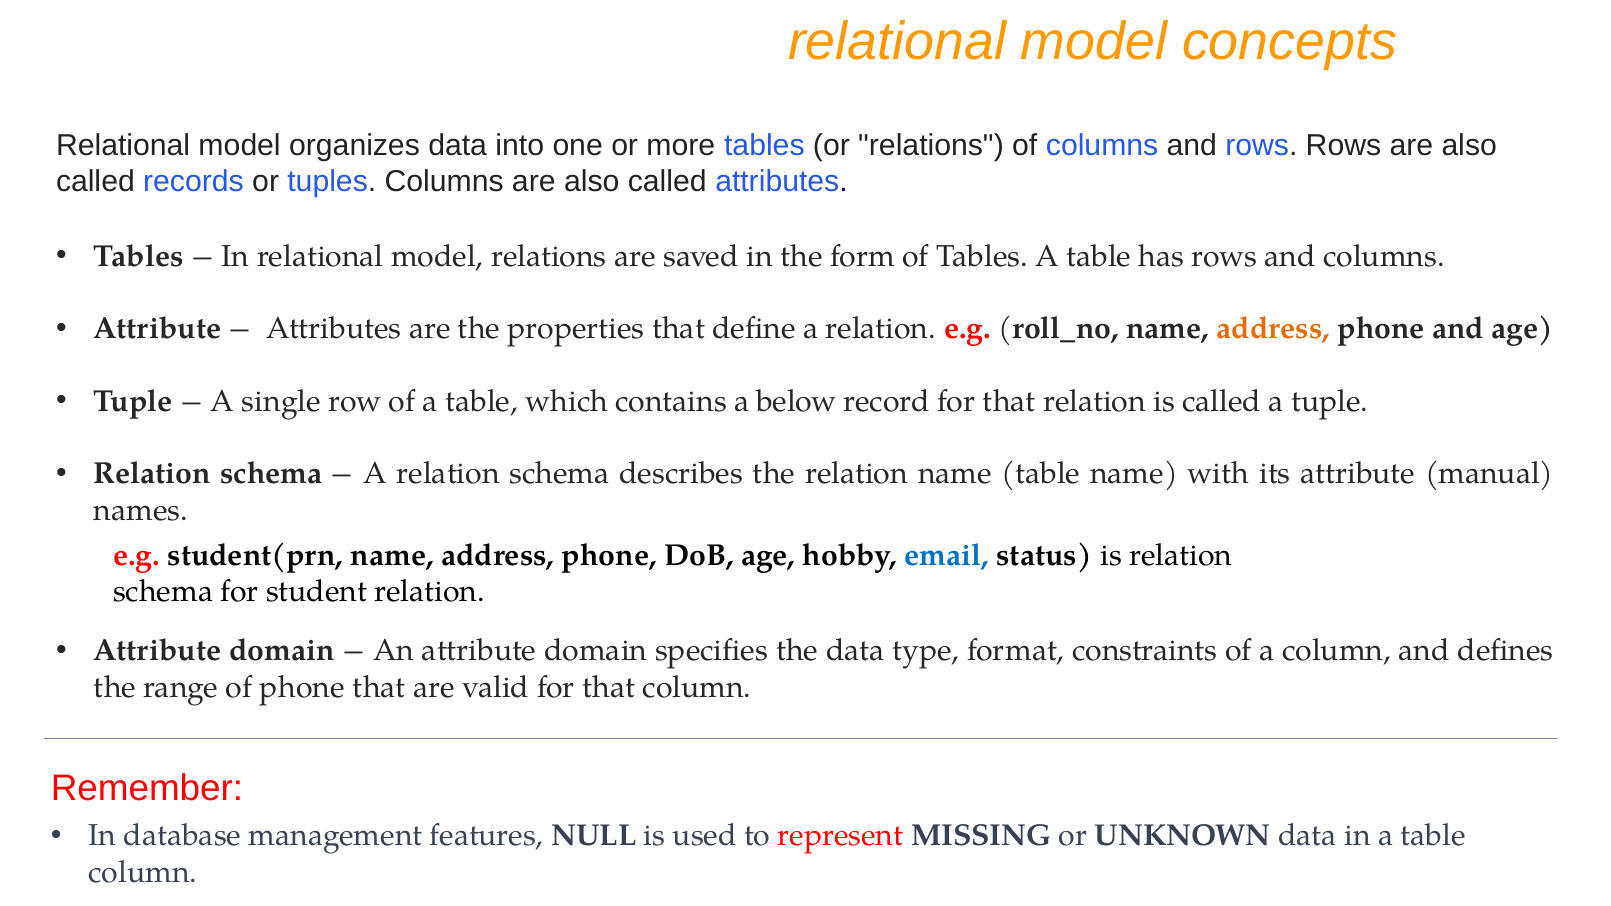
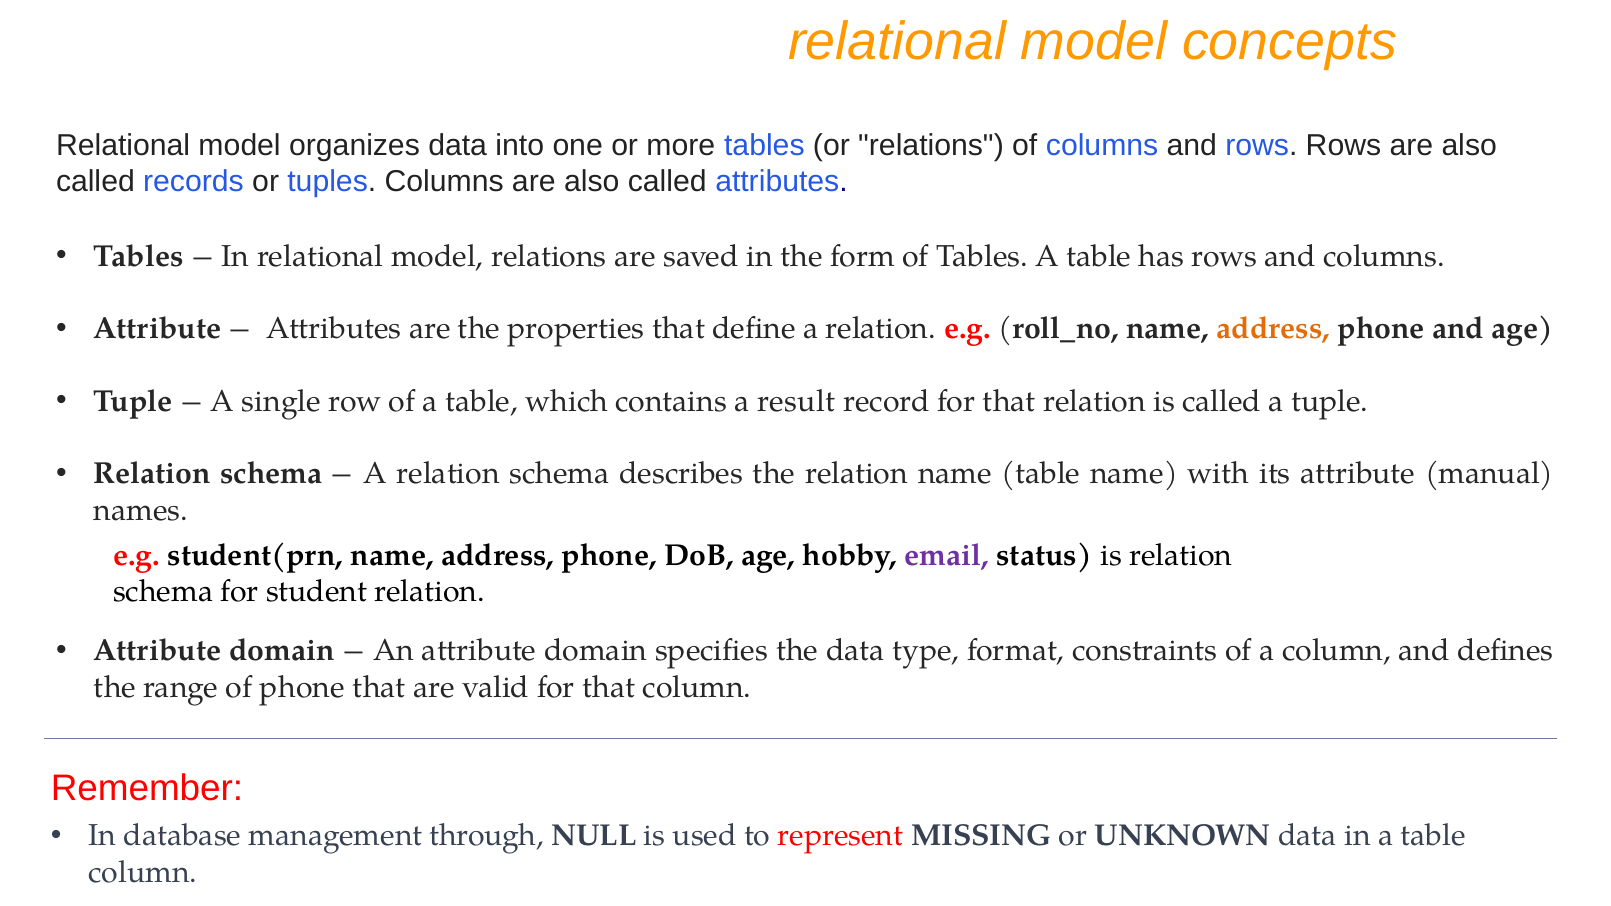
below: below -> result
email colour: blue -> purple
features: features -> through
